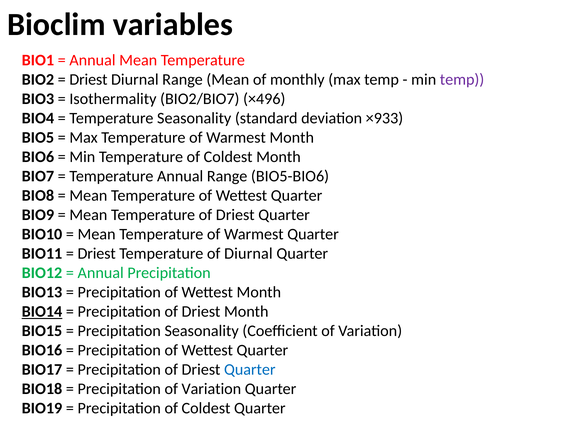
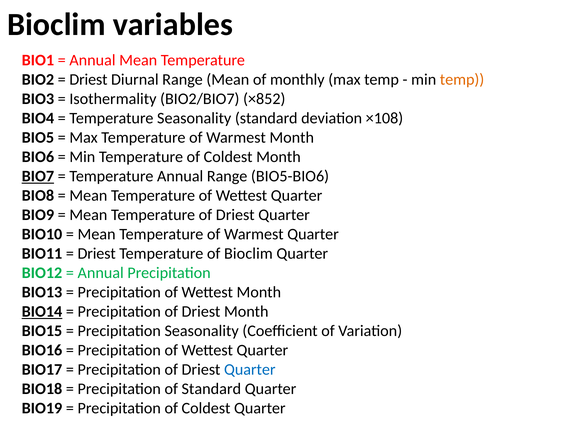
temp at (462, 80) colour: purple -> orange
×496: ×496 -> ×852
×933: ×933 -> ×108
BIO7 underline: none -> present
of Diurnal: Diurnal -> Bioclim
Precipitation of Variation: Variation -> Standard
